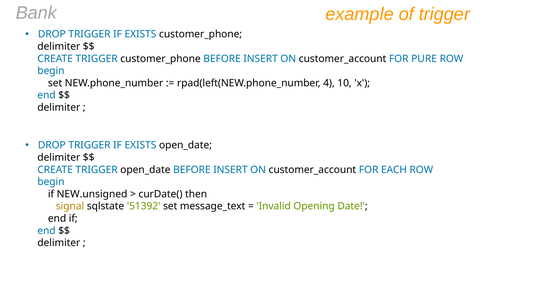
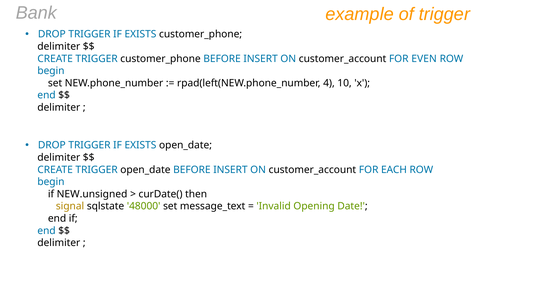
PURE: PURE -> EVEN
51392: 51392 -> 48000
